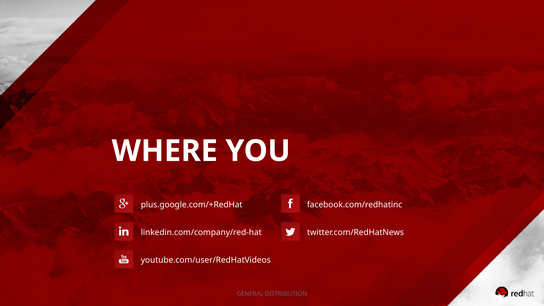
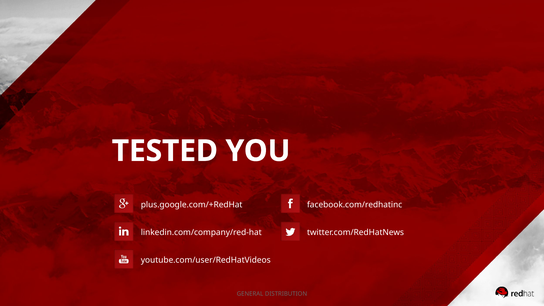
WHERE: WHERE -> TESTED
